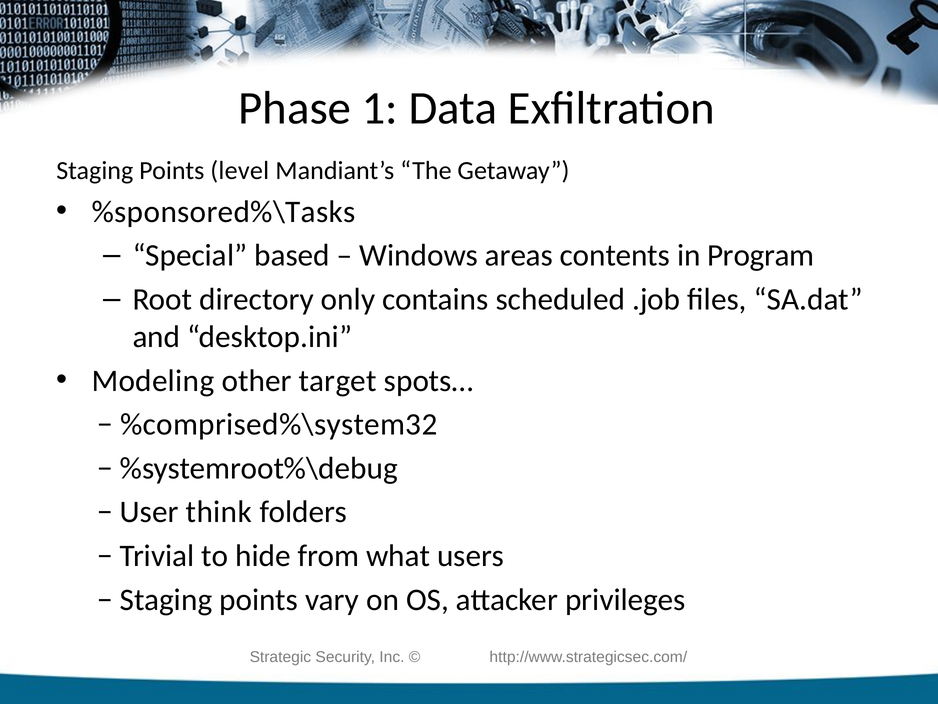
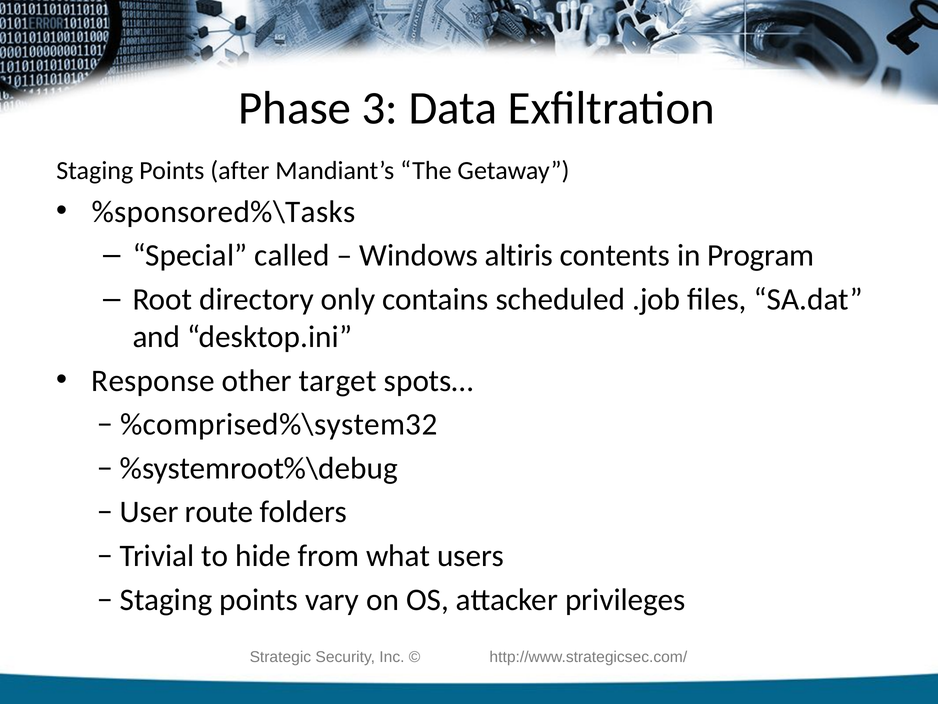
1: 1 -> 3
level: level -> after
based: based -> called
areas: areas -> altiris
Modeling: Modeling -> Response
think: think -> route
